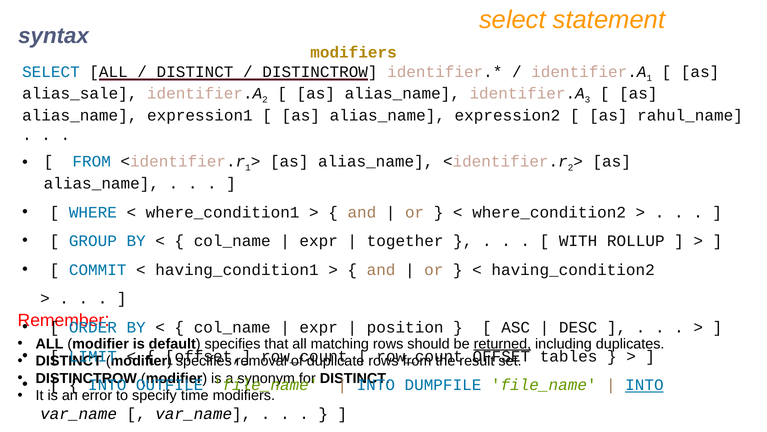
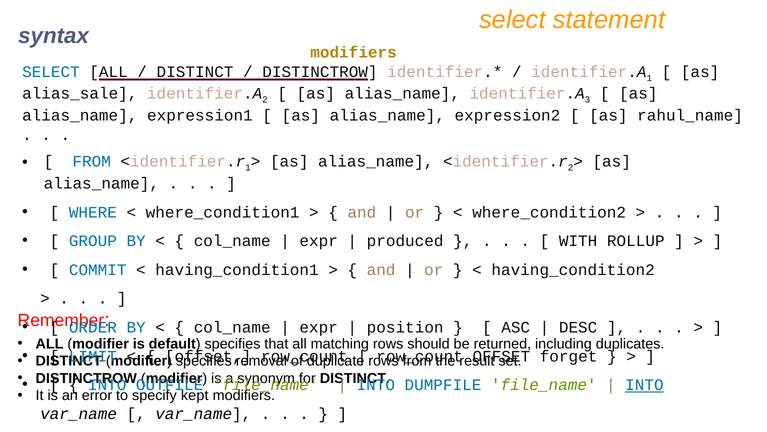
together: together -> produced
returned underline: present -> none
tables: tables -> forget
time: time -> kept
